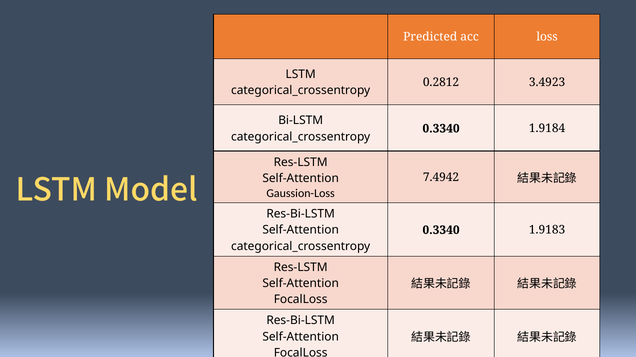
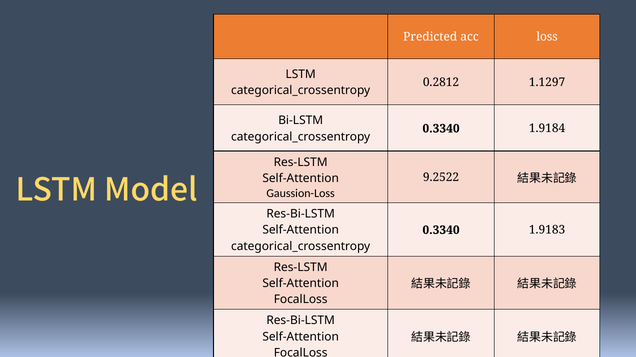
3.4923: 3.4923 -> 1.1297
7.4942: 7.4942 -> 9.2522
